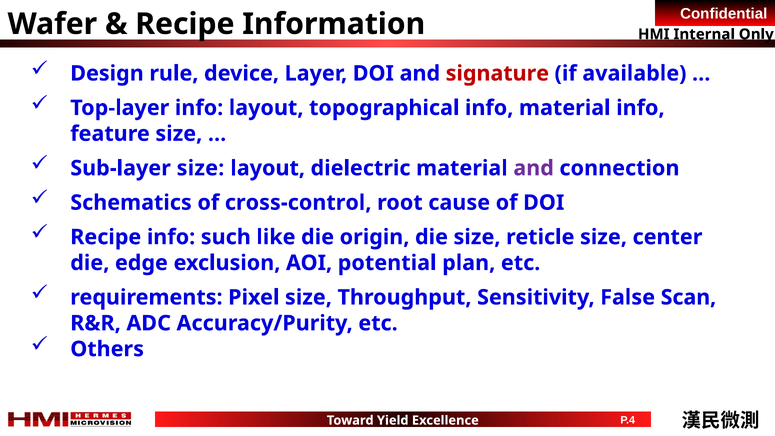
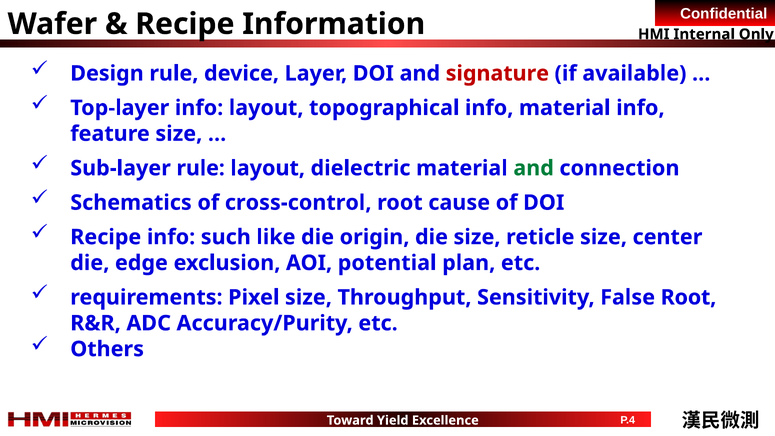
Sub-layer size: size -> rule
and at (534, 168) colour: purple -> green
False Scan: Scan -> Root
